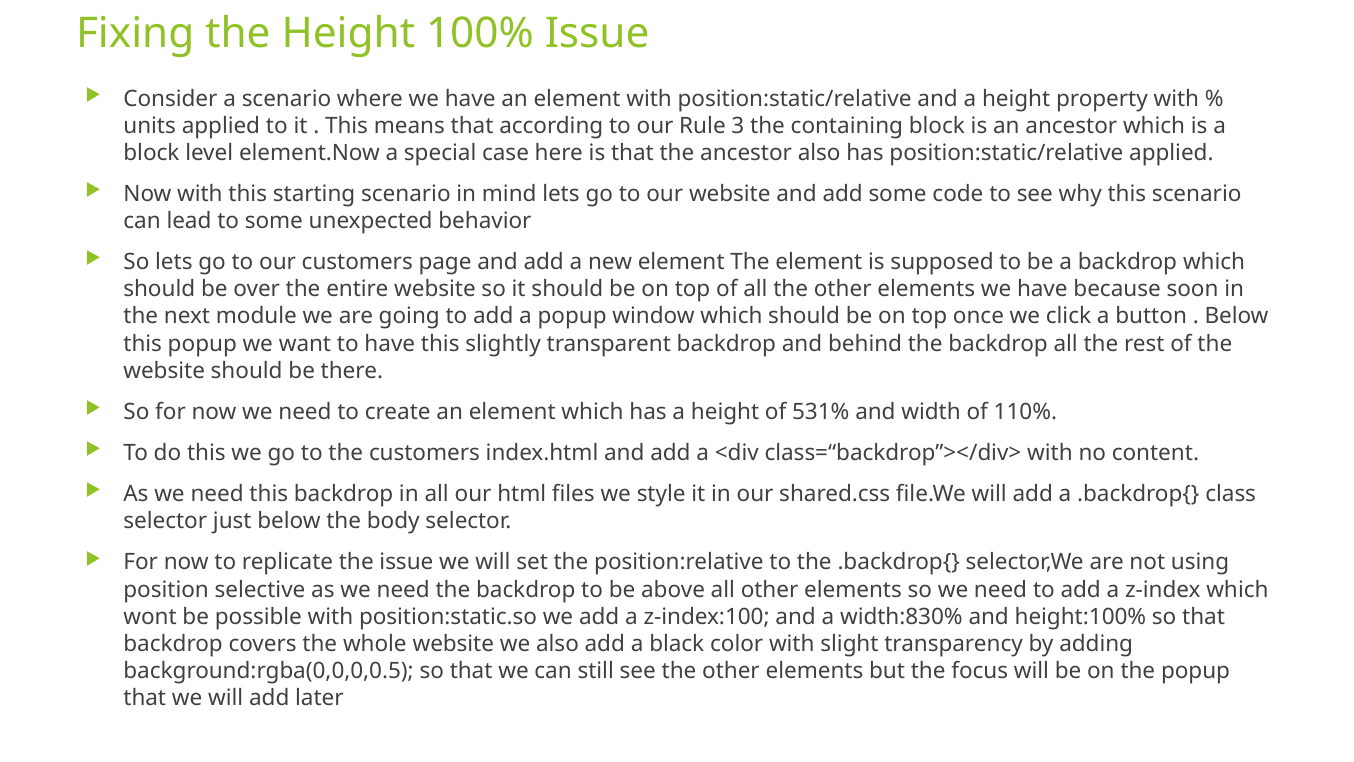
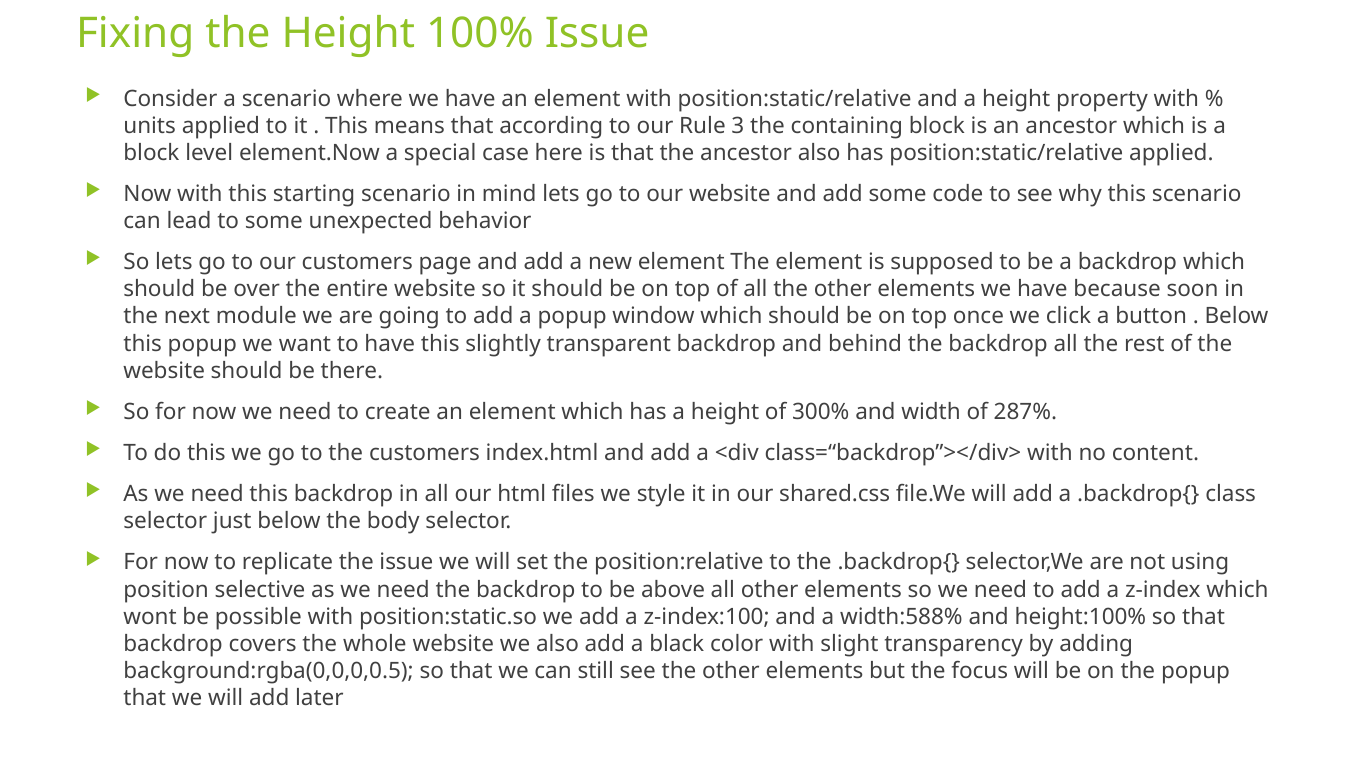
531%: 531% -> 300%
110%: 110% -> 287%
width:830%: width:830% -> width:588%
